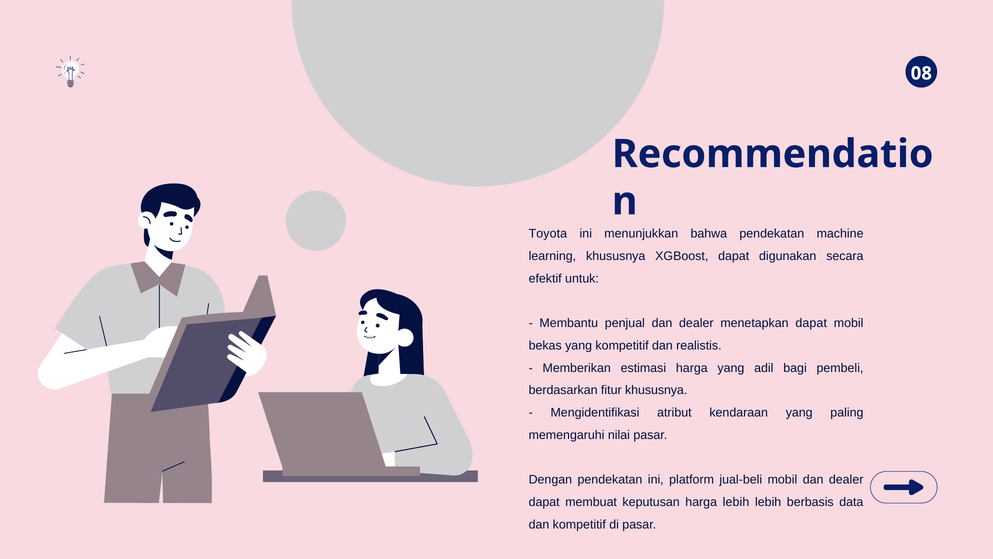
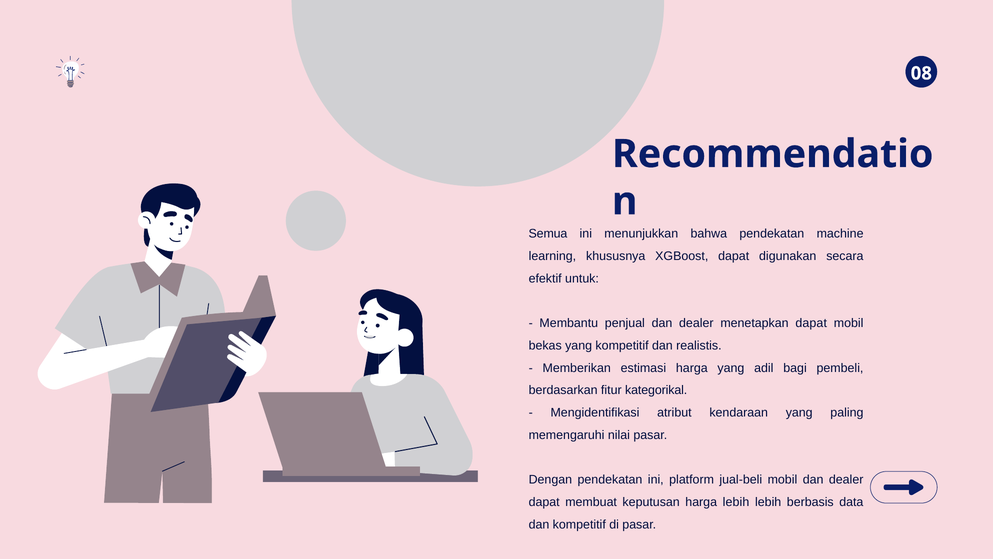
Toyota: Toyota -> Semua
fitur khususnya: khususnya -> kategorikal
